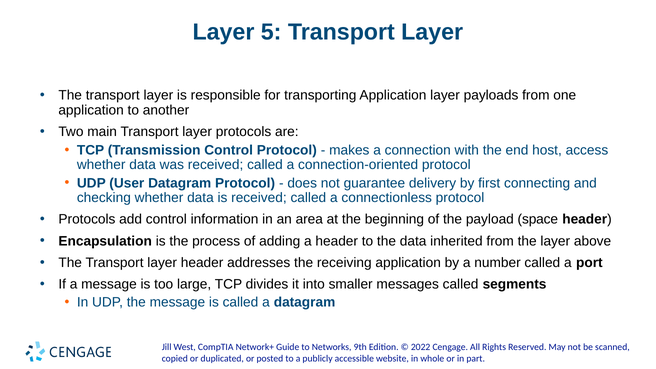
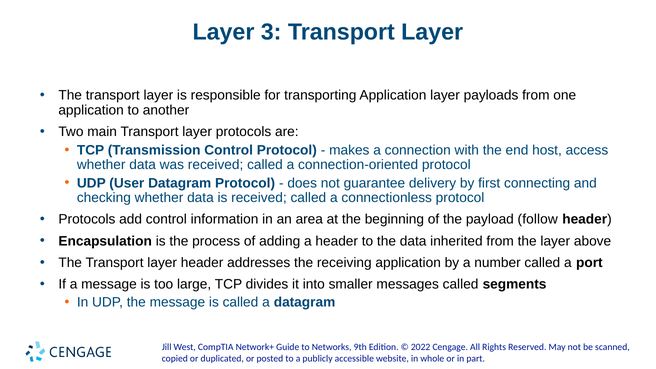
5: 5 -> 3
space: space -> follow
